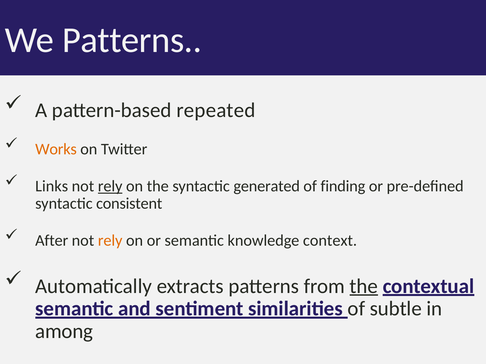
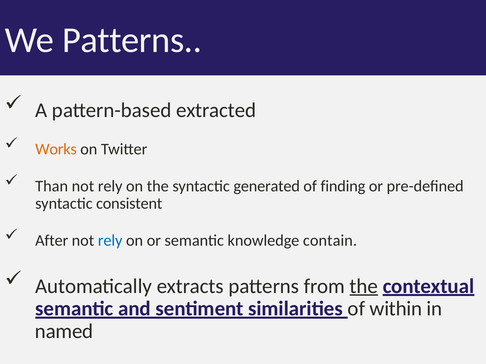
repeated: repeated -> extracted
Links: Links -> Than
rely at (110, 186) underline: present -> none
rely at (110, 241) colour: orange -> blue
context: context -> contain
subtle: subtle -> within
among: among -> named
